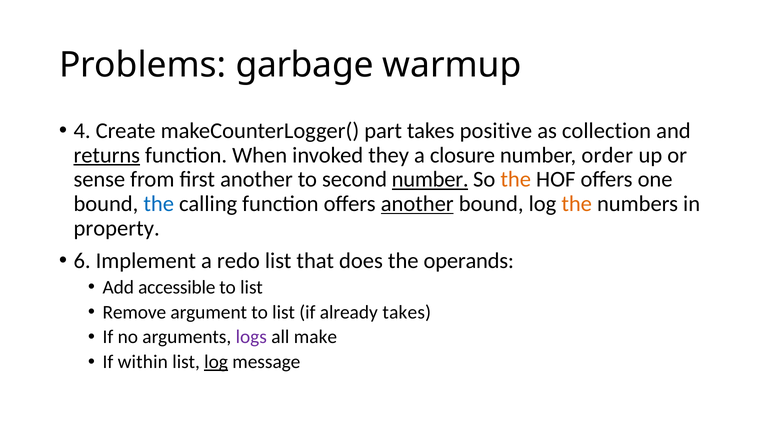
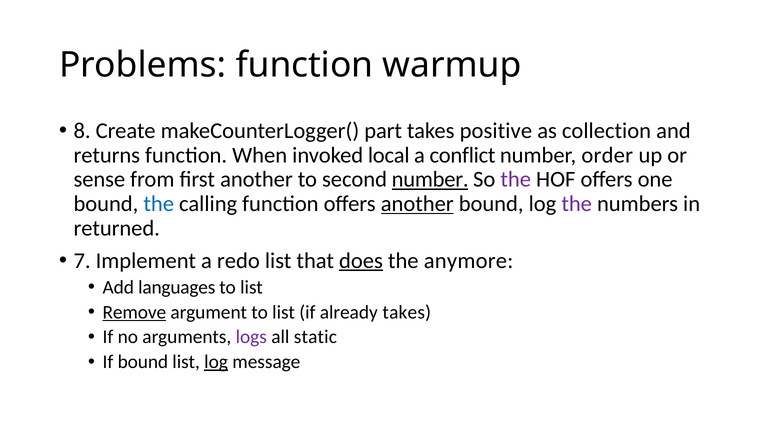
Problems garbage: garbage -> function
4: 4 -> 8
returns underline: present -> none
they: they -> local
closure: closure -> conflict
the at (516, 180) colour: orange -> purple
the at (577, 204) colour: orange -> purple
property: property -> returned
6: 6 -> 7
does underline: none -> present
operands: operands -> anymore
accessible: accessible -> languages
Remove underline: none -> present
make: make -> static
If within: within -> bound
